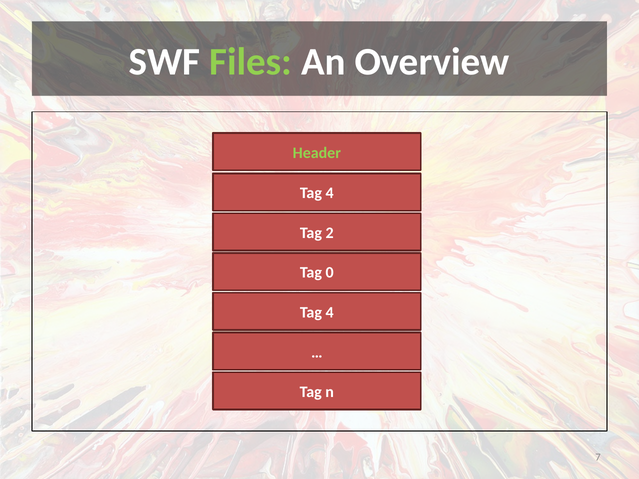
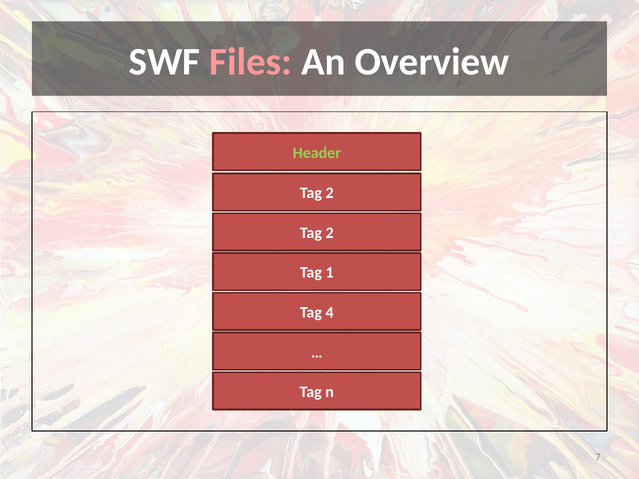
Files colour: light green -> pink
4 at (330, 193): 4 -> 2
0: 0 -> 1
